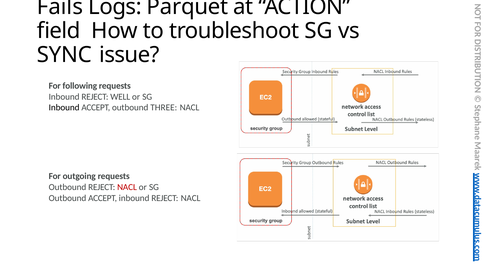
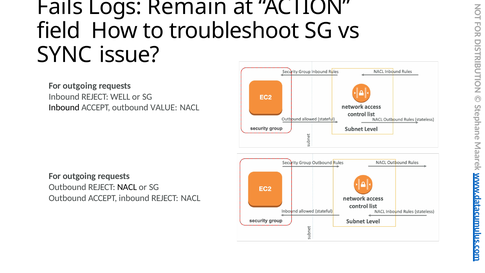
Parquet: Parquet -> Remain
following at (80, 86): following -> outgoing
THREE: THREE -> VALUE
NACL at (127, 187) colour: red -> black
